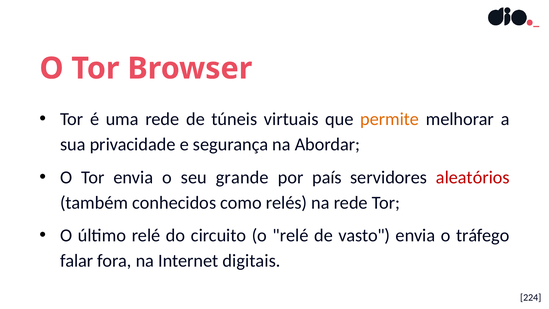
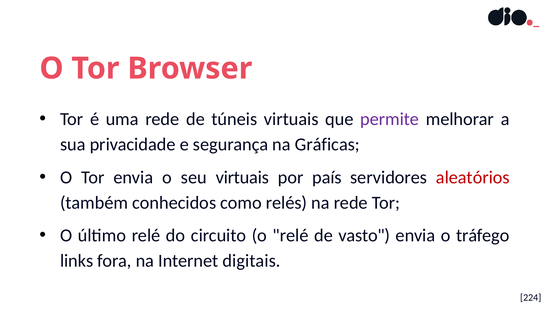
permite colour: orange -> purple
Abordar: Abordar -> Gráficas
seu grande: grande -> virtuais
falar: falar -> links
